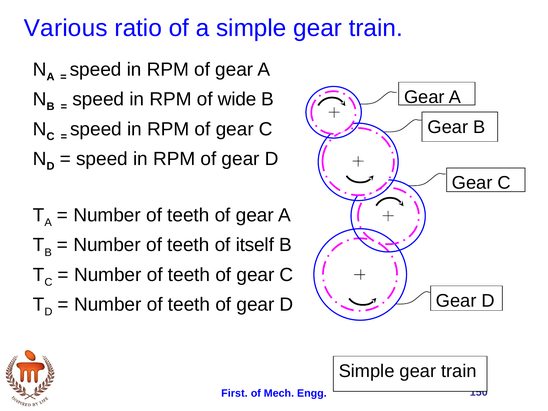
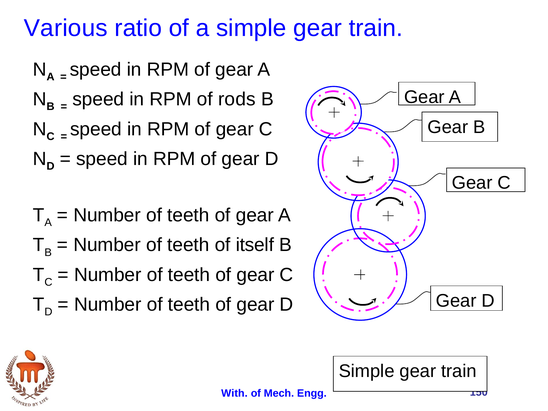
wide: wide -> rods
First: First -> With
